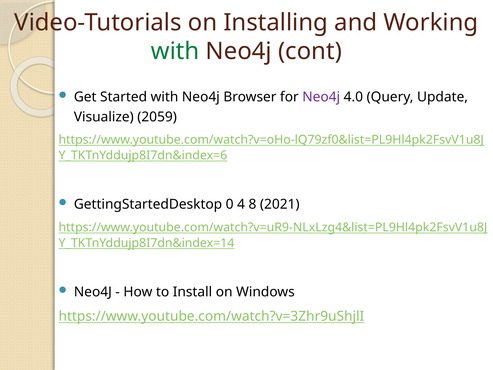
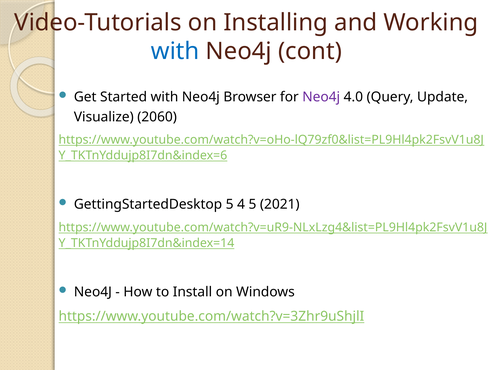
with at (175, 51) colour: green -> blue
2059: 2059 -> 2060
GettingStartedDesktop 0: 0 -> 5
4 8: 8 -> 5
